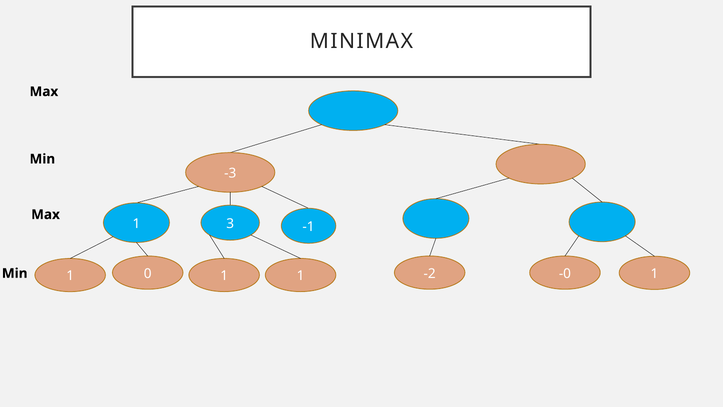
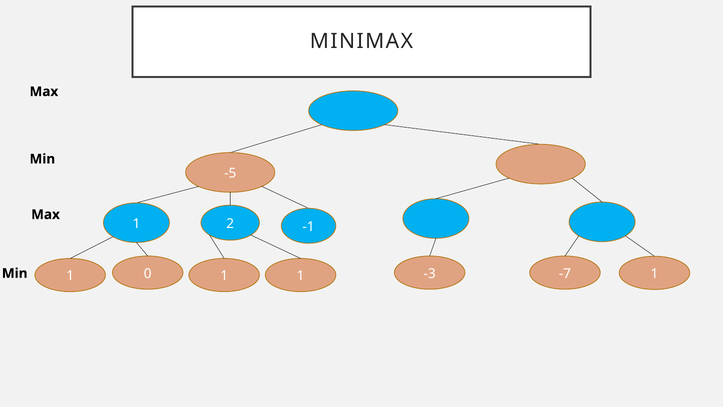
-3: -3 -> -5
3: 3 -> 2
-0: -0 -> -7
-2: -2 -> -3
